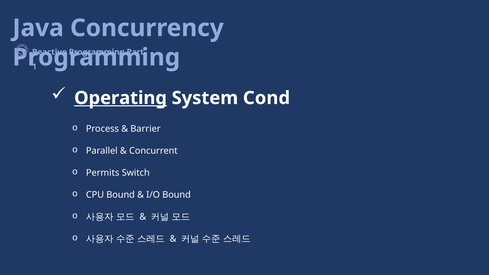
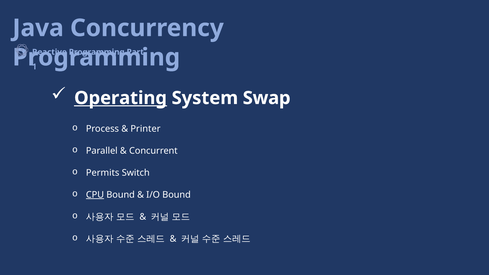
Cond: Cond -> Swap
Barrier: Barrier -> Printer
CPU underline: none -> present
